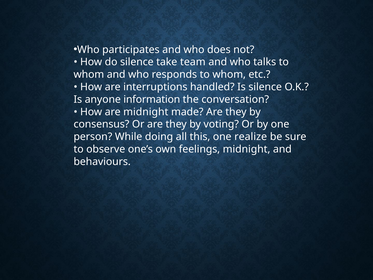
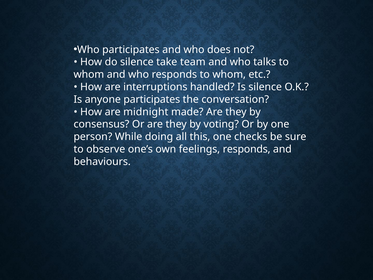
anyone information: information -> participates
realize: realize -> checks
feelings midnight: midnight -> responds
